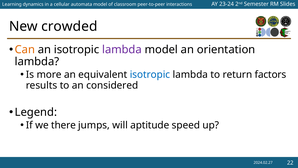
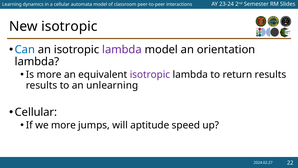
New crowded: crowded -> isotropic
Can colour: orange -> blue
isotropic at (150, 74) colour: blue -> purple
return factors: factors -> results
considered: considered -> unlearning
Legend at (36, 112): Legend -> Cellular
we there: there -> more
